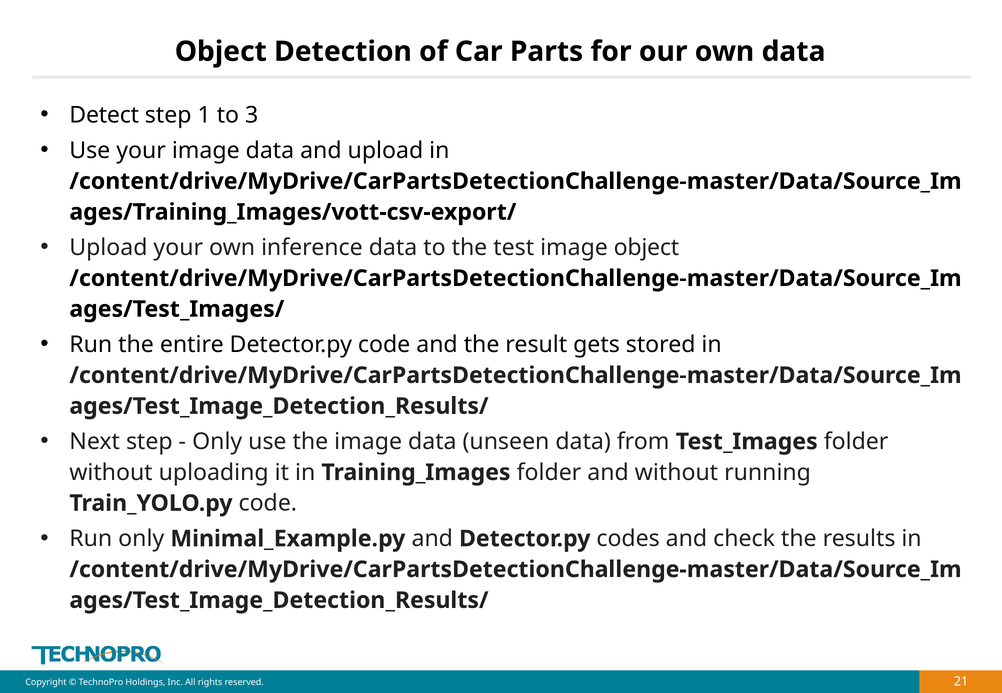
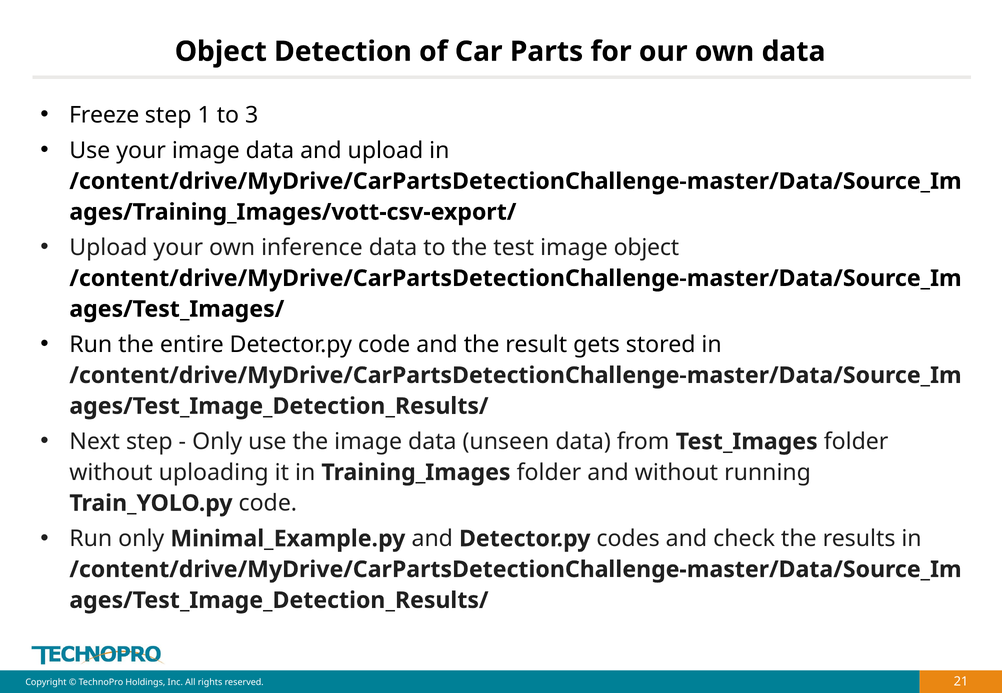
Detect: Detect -> Freeze
